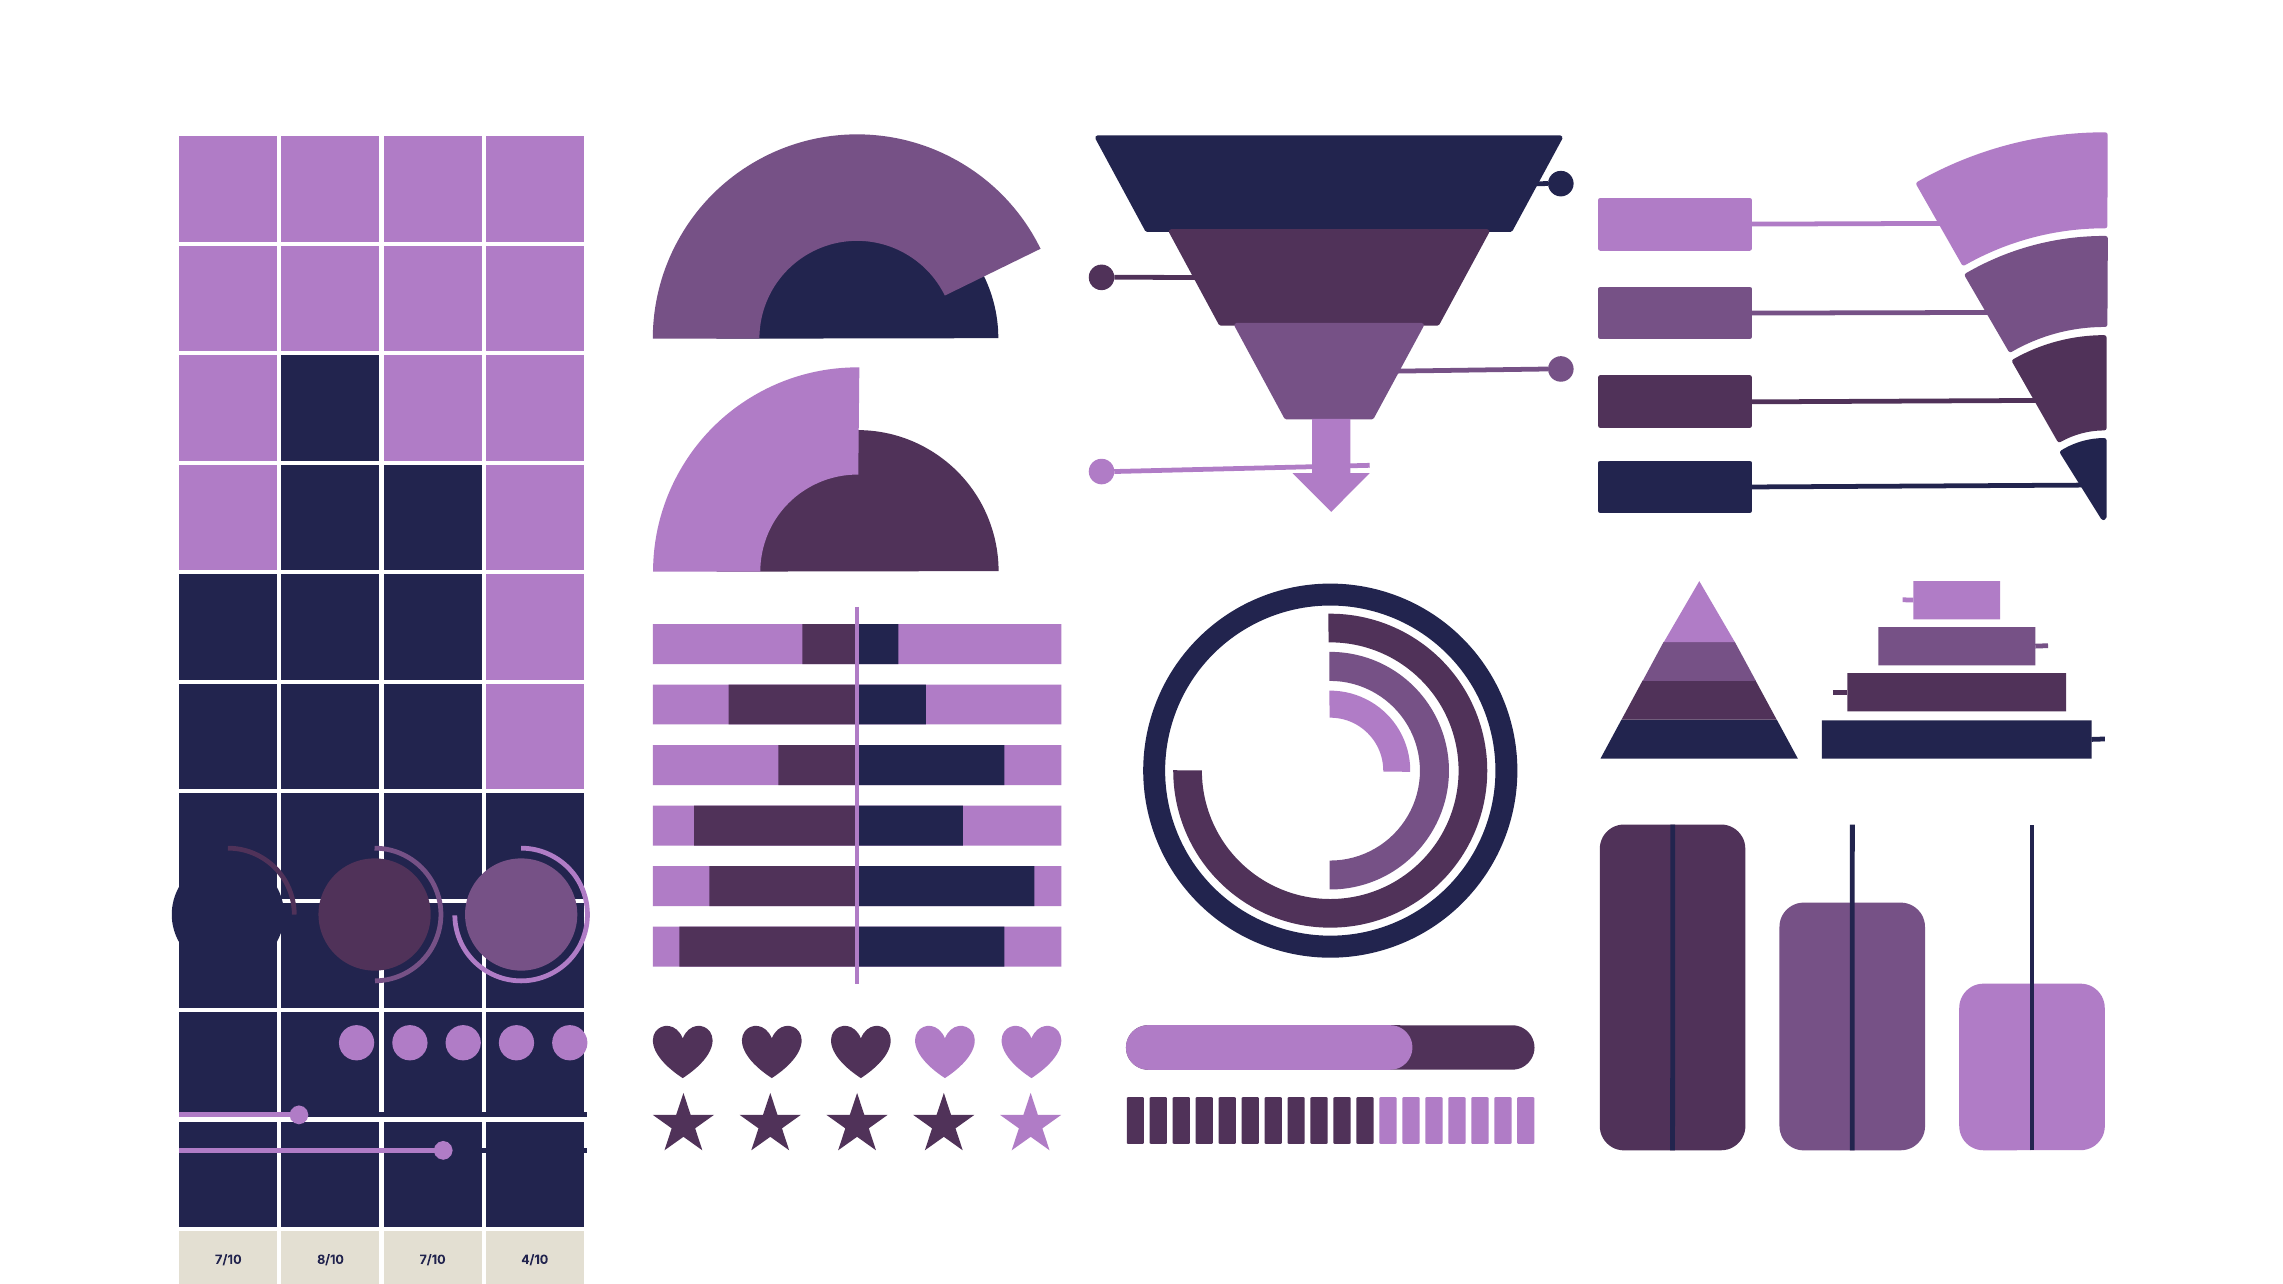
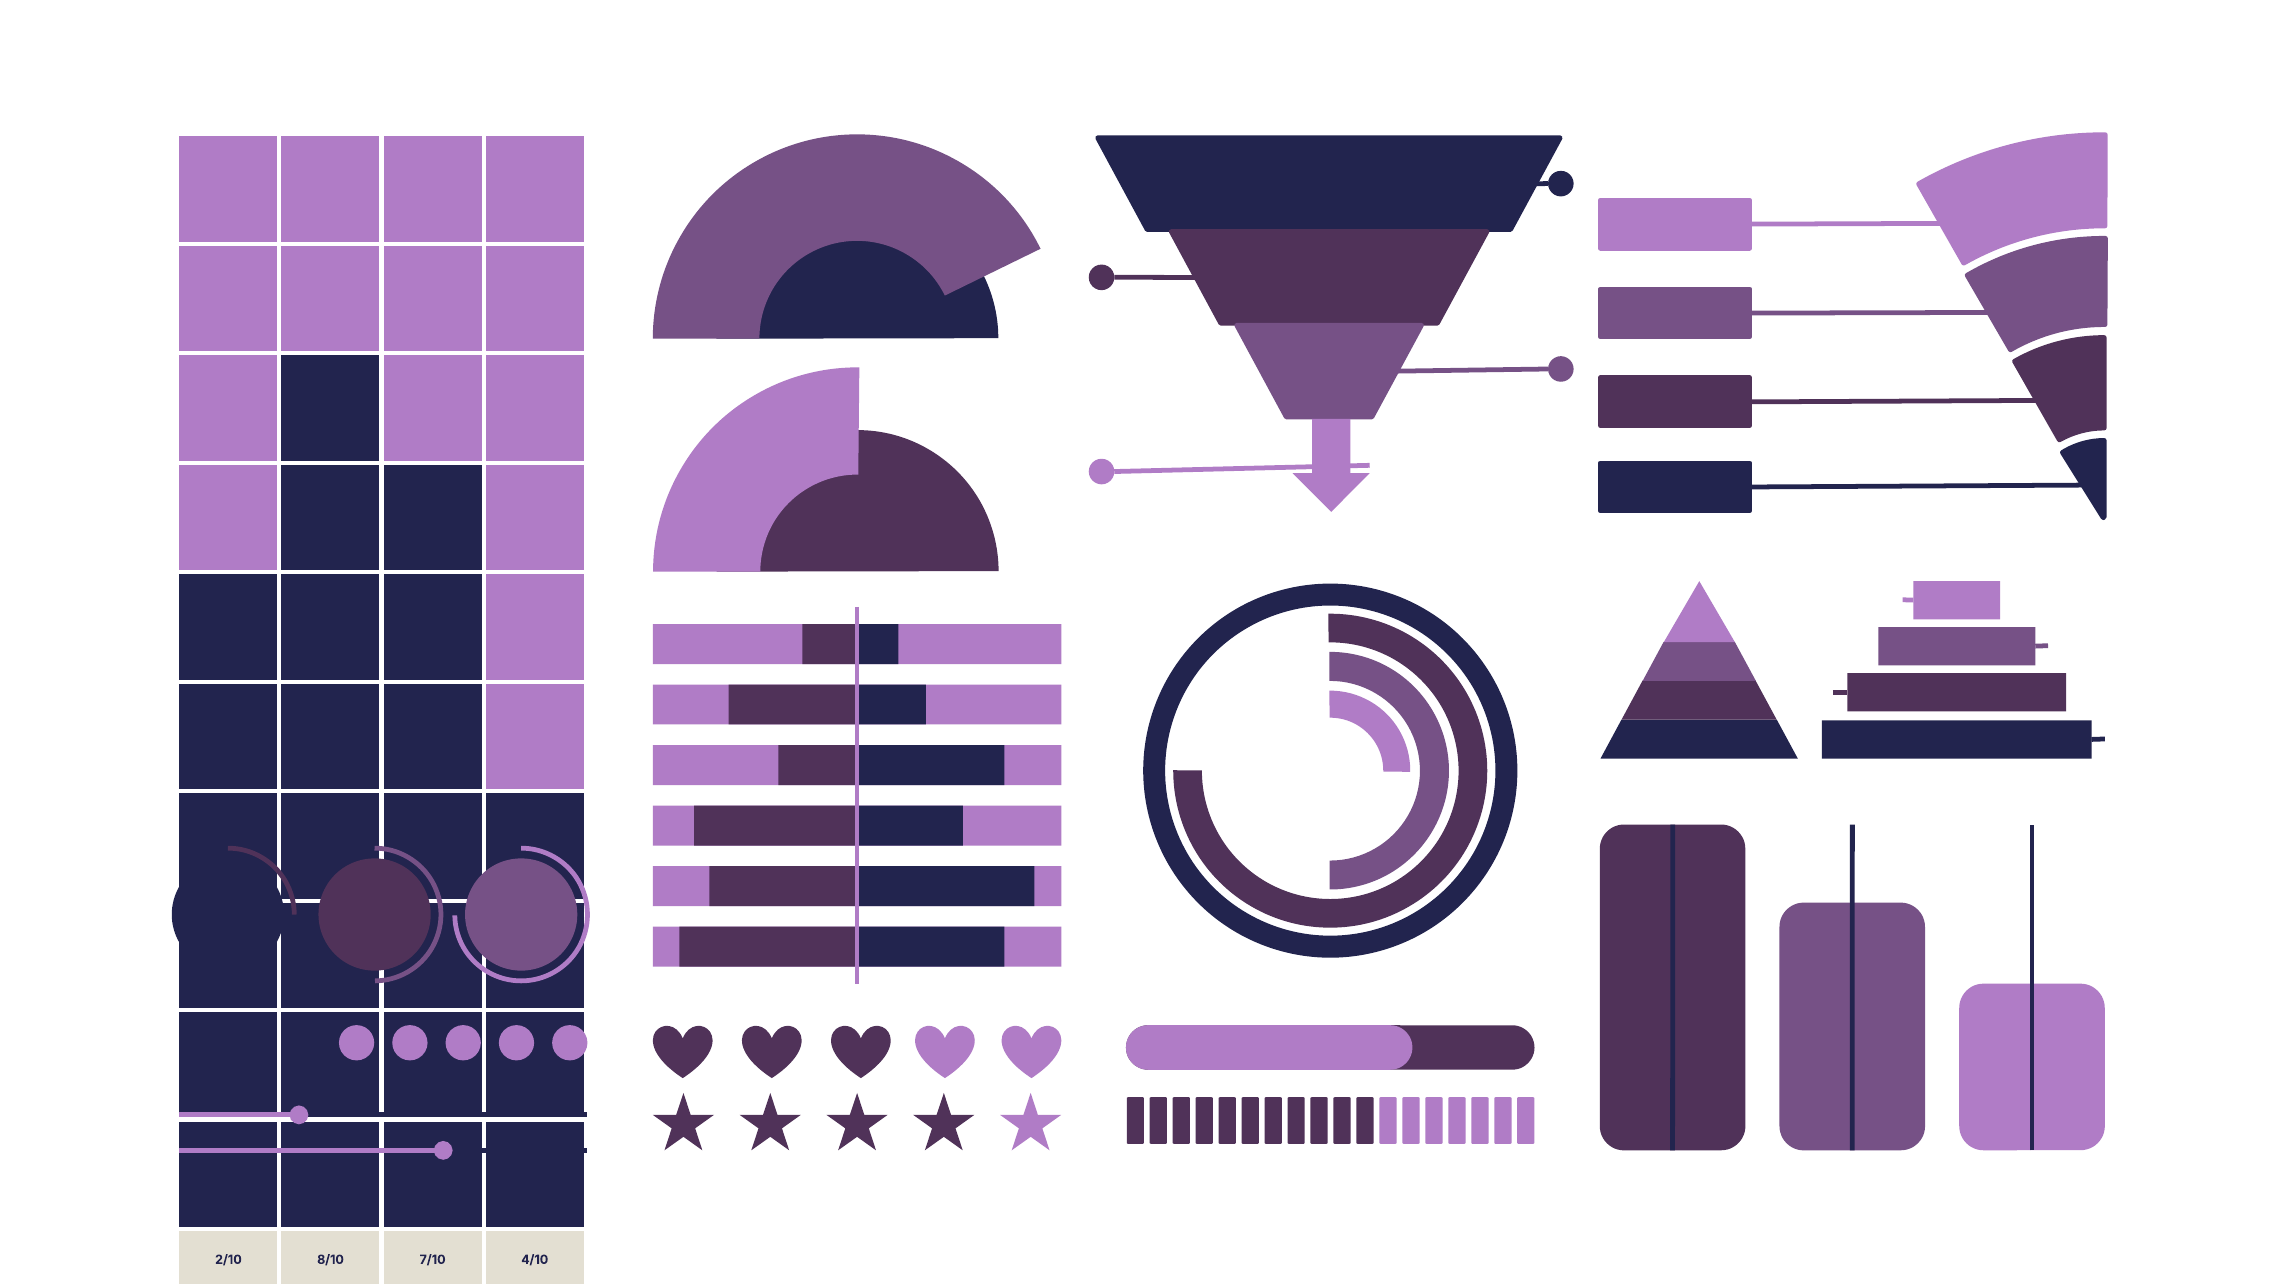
7/10 at (228, 1260): 7/10 -> 2/10
